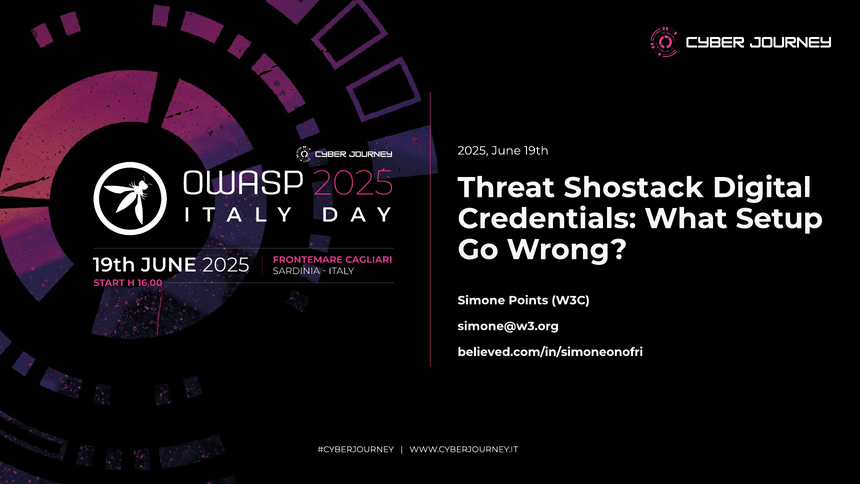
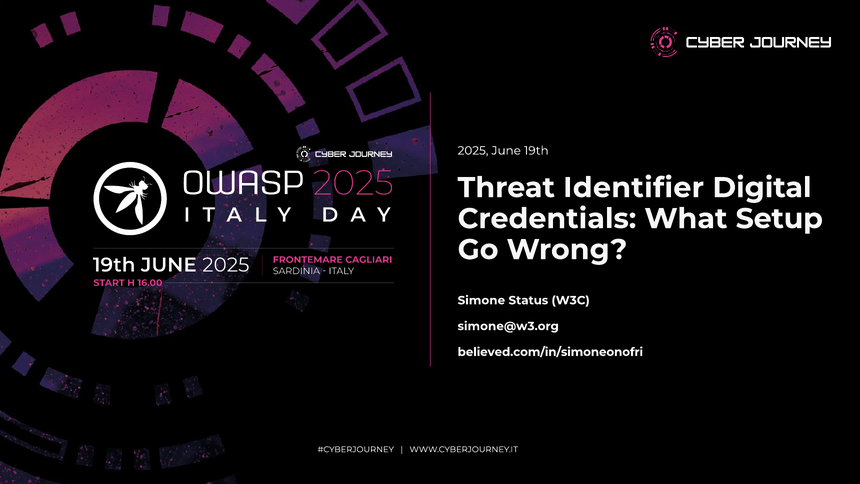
Shostack: Shostack -> Identifier
Points: Points -> Status
